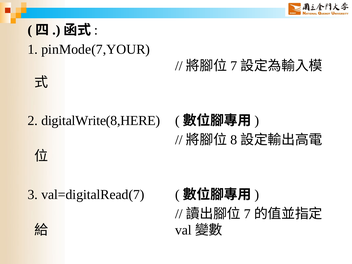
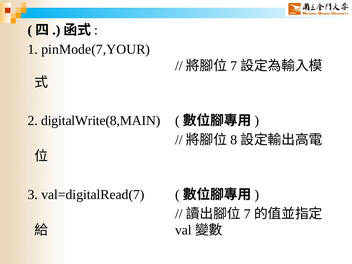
digitalWrite(8,HERE: digitalWrite(8,HERE -> digitalWrite(8,MAIN
